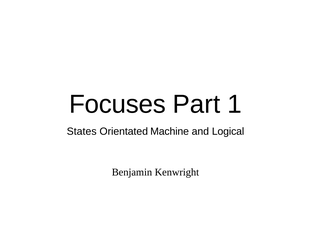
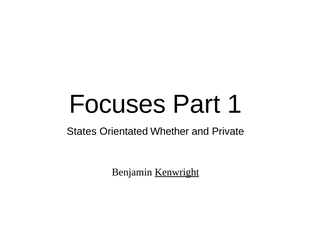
Machine: Machine -> Whether
Logical: Logical -> Private
Kenwright underline: none -> present
